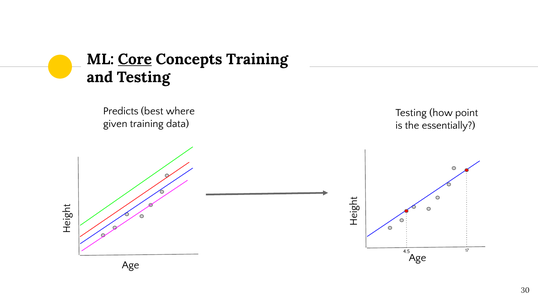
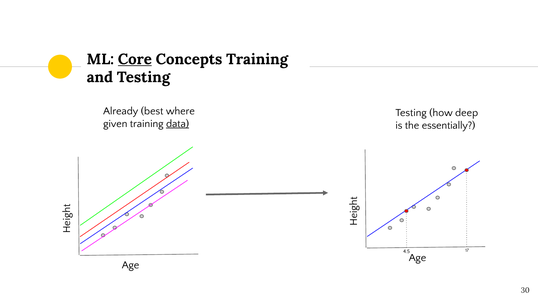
Predicts: Predicts -> Already
point: point -> deep
data underline: none -> present
